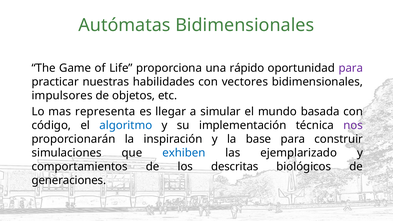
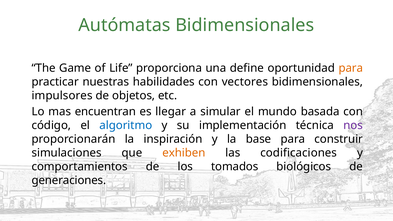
rápido: rápido -> define
para at (351, 68) colour: purple -> orange
representa: representa -> encuentran
exhiben colour: blue -> orange
ejemplarizado: ejemplarizado -> codificaciones
descritas: descritas -> tomados
